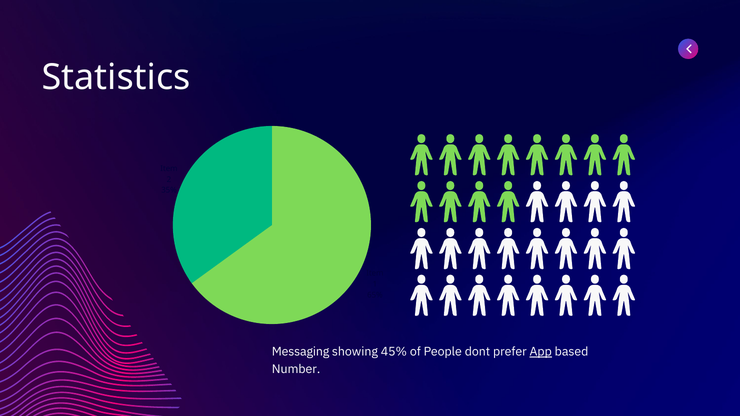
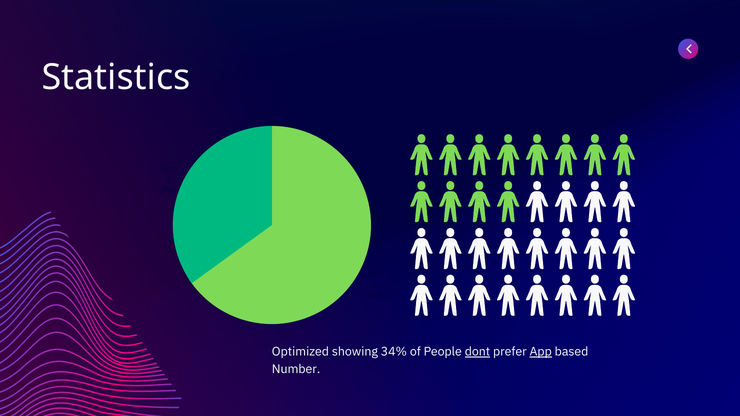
Messaging: Messaging -> Optimized
45%: 45% -> 34%
dont underline: none -> present
